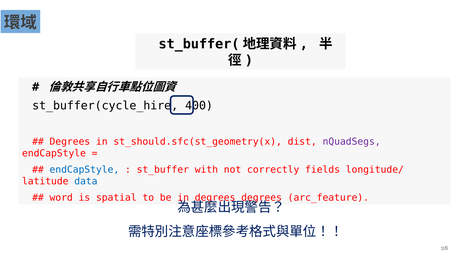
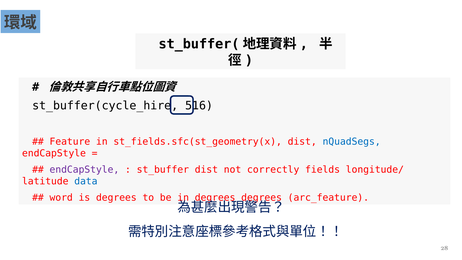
400: 400 -> 516
Degrees at (70, 142): Degrees -> Feature
st_should.sfc(st_geometry(x: st_should.sfc(st_geometry(x -> st_fields.sfc(st_geometry(x
nQuadSegs colour: purple -> blue
endCapStyle at (84, 170) colour: blue -> purple
st_buffer with: with -> dist
is spatial: spatial -> degrees
